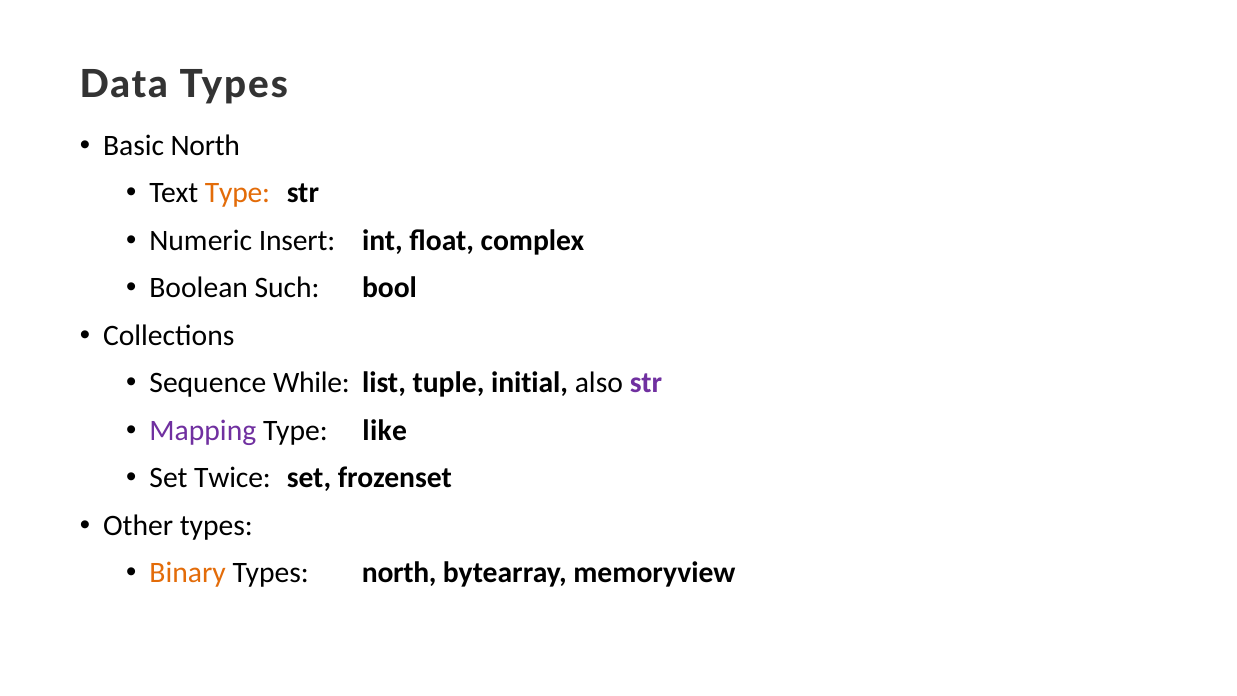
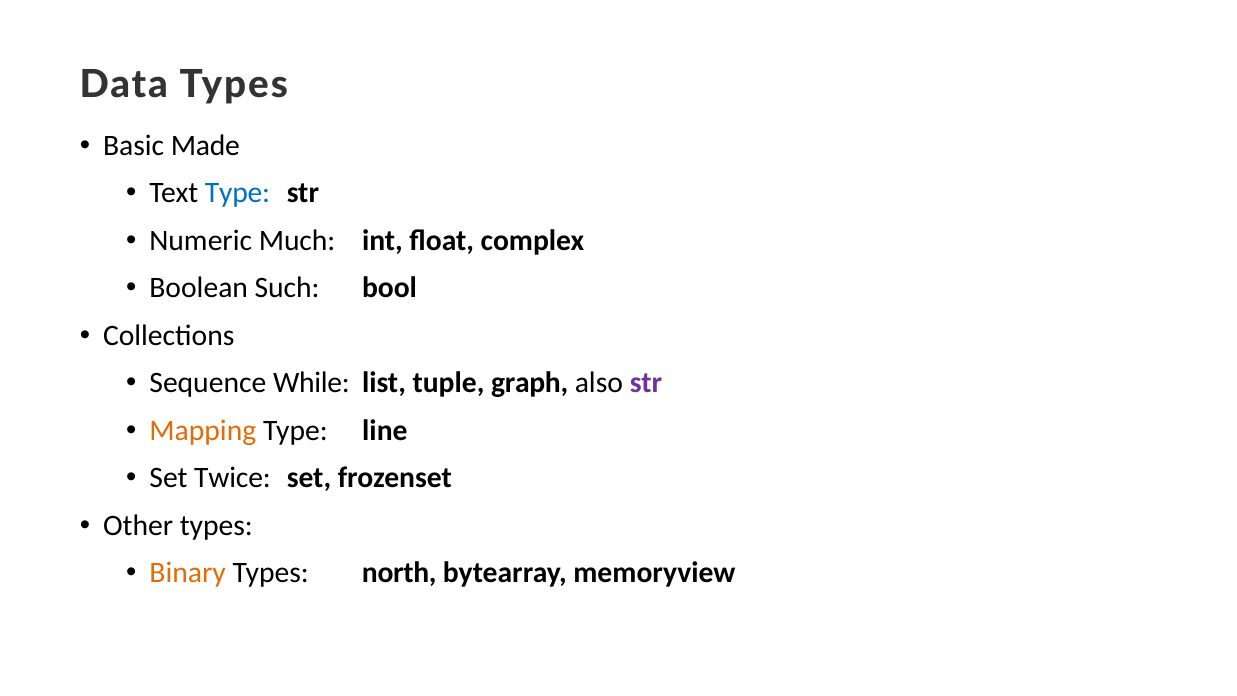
Basic North: North -> Made
Type at (237, 193) colour: orange -> blue
Insert: Insert -> Much
initial: initial -> graph
Mapping colour: purple -> orange
like: like -> line
